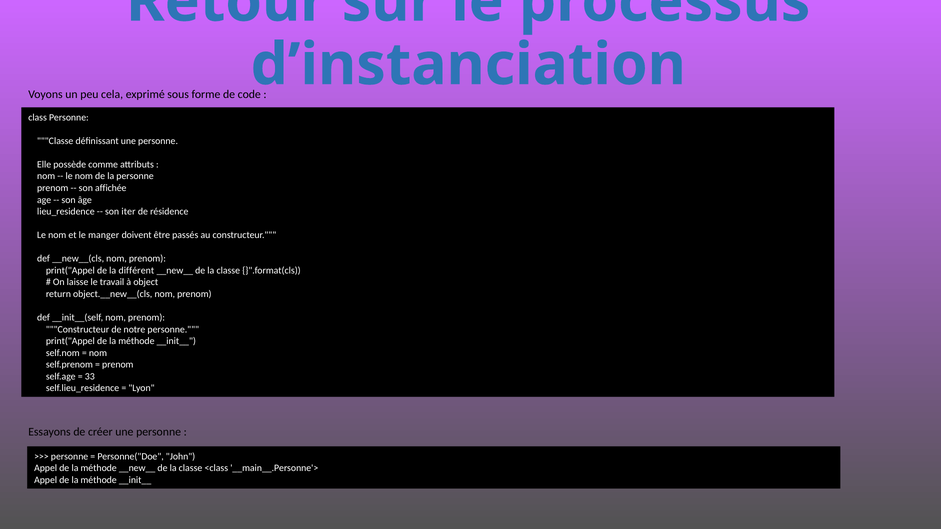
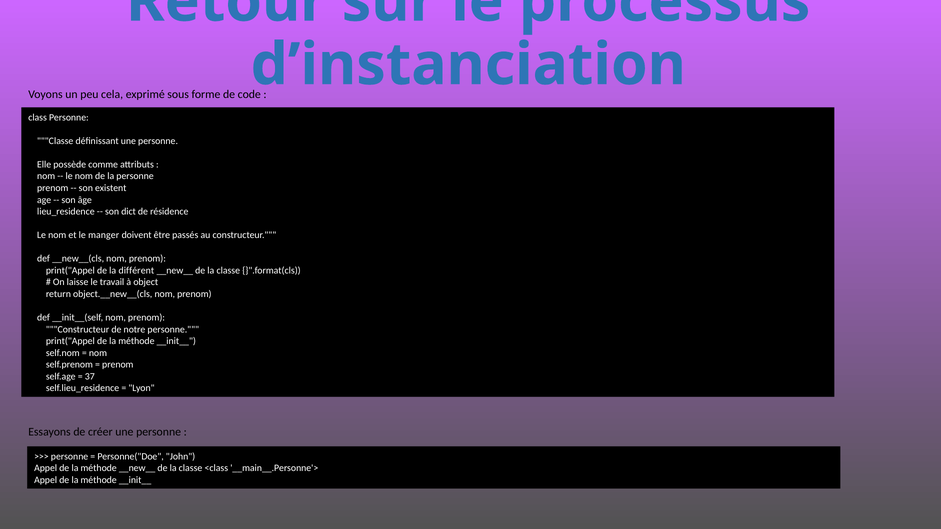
affichée: affichée -> existent
iter: iter -> dict
33: 33 -> 37
